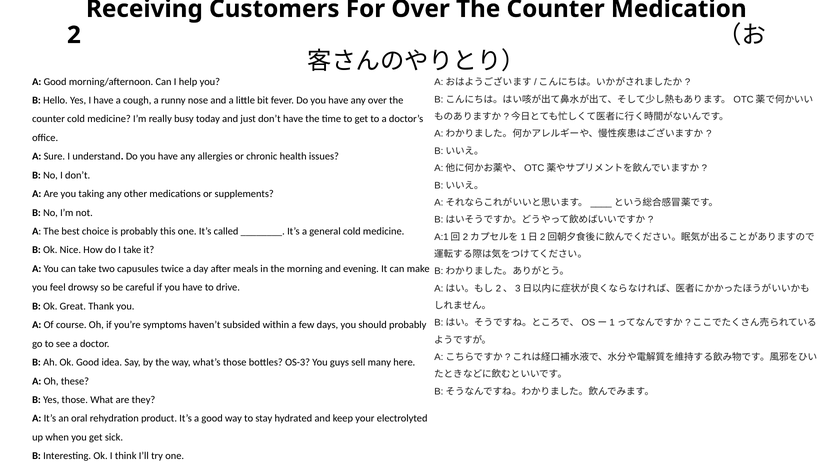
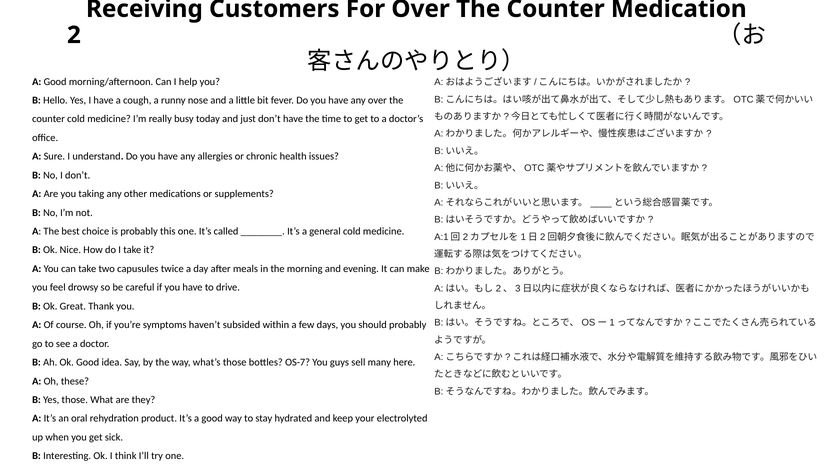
OS-3: OS-3 -> OS-7
